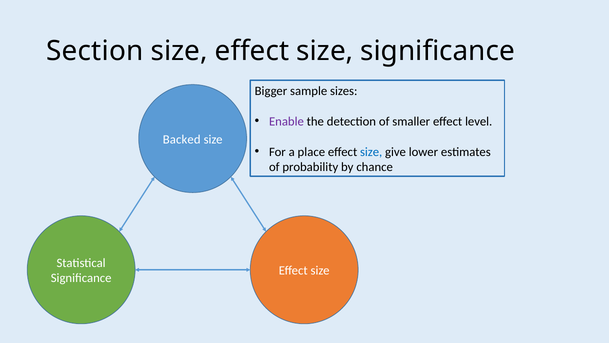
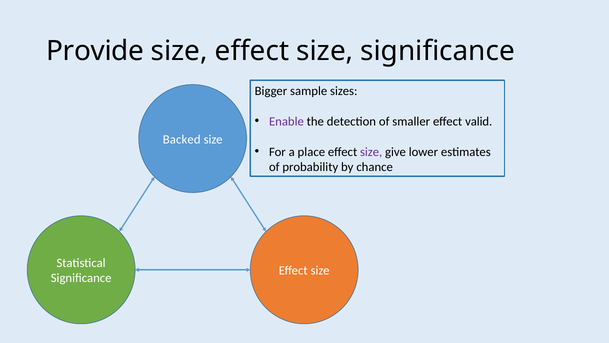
Section: Section -> Provide
level: level -> valid
size at (371, 152) colour: blue -> purple
